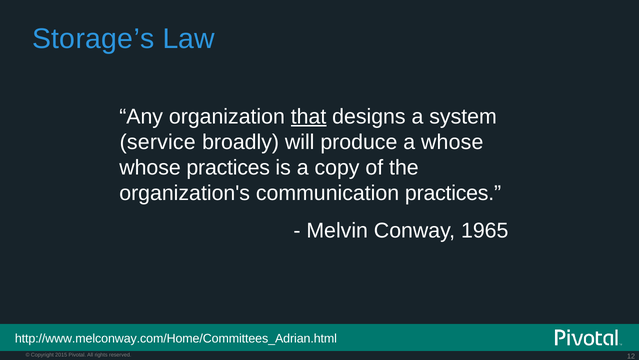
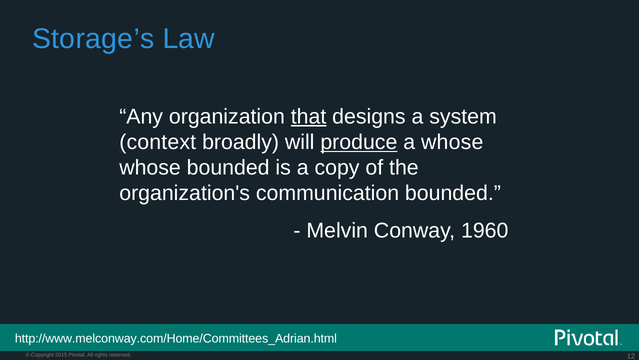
service: service -> context
produce underline: none -> present
whose practices: practices -> bounded
communication practices: practices -> bounded
1965: 1965 -> 1960
